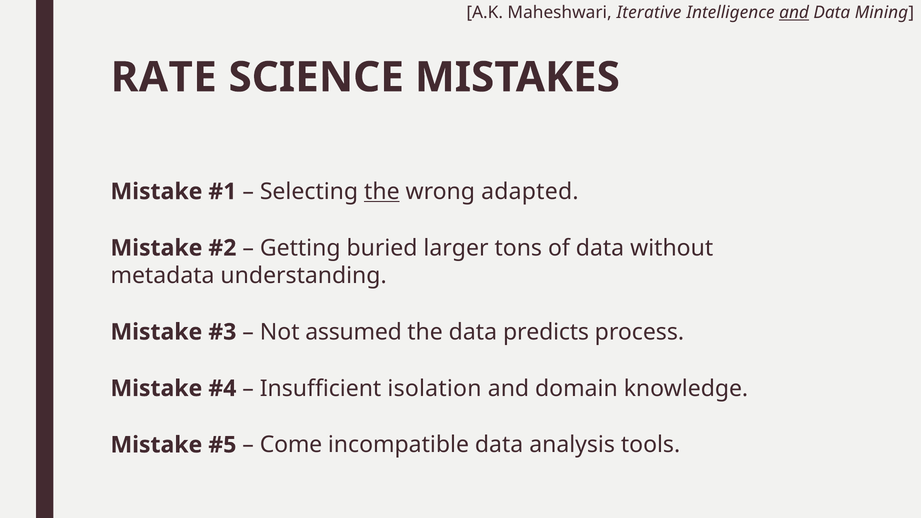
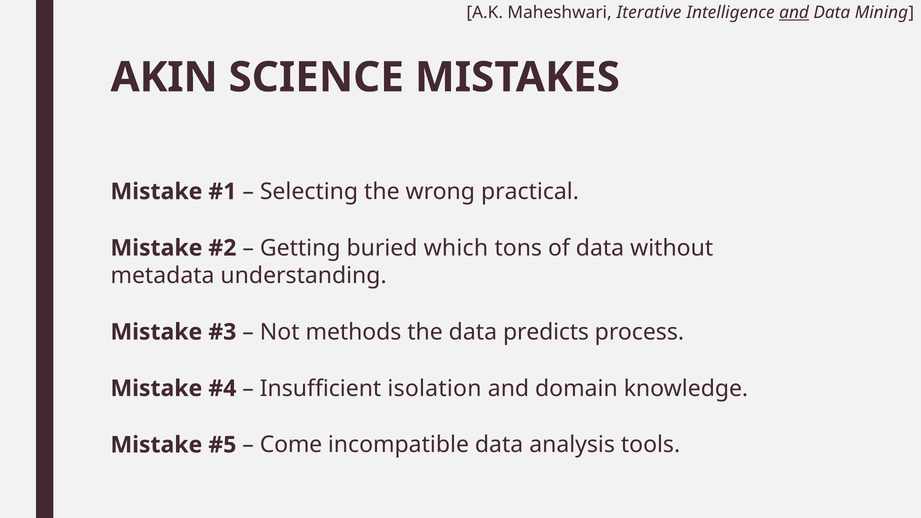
RATE: RATE -> AKIN
the at (382, 192) underline: present -> none
adapted: adapted -> practical
larger: larger -> which
assumed: assumed -> methods
